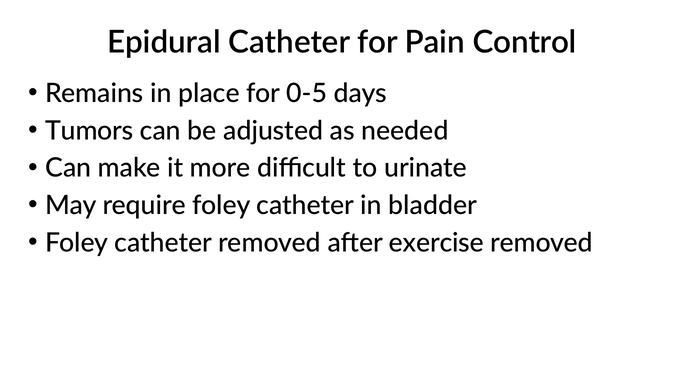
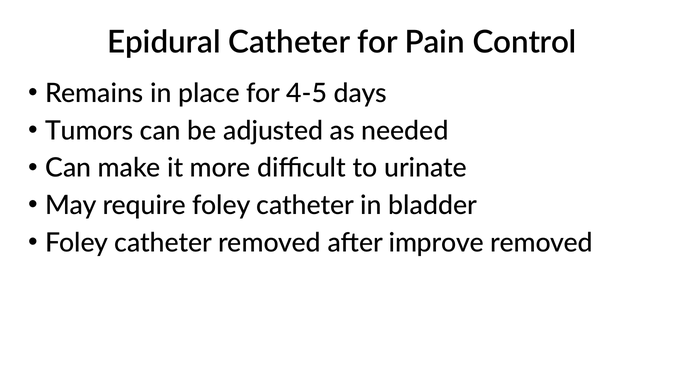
0-5: 0-5 -> 4-5
exercise: exercise -> improve
